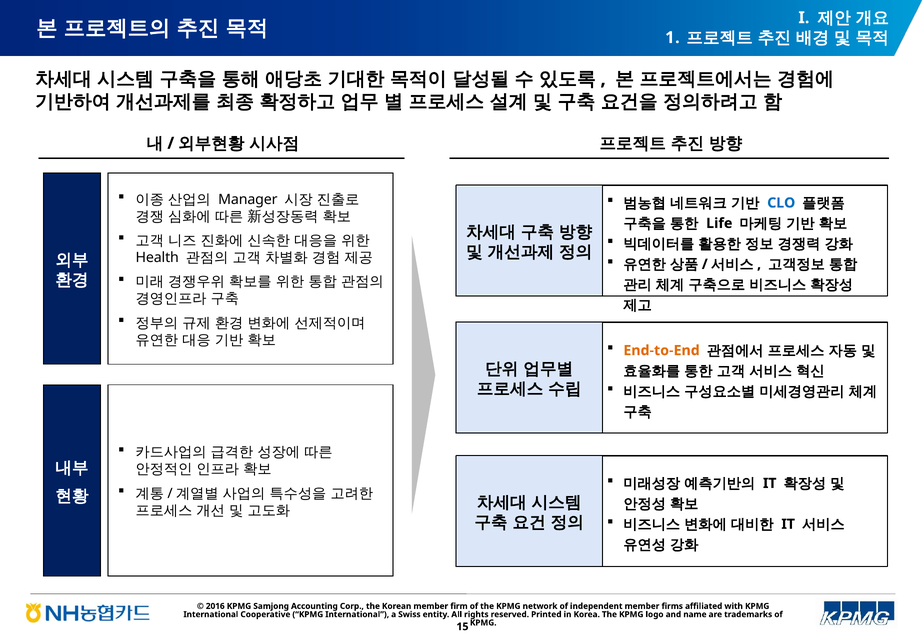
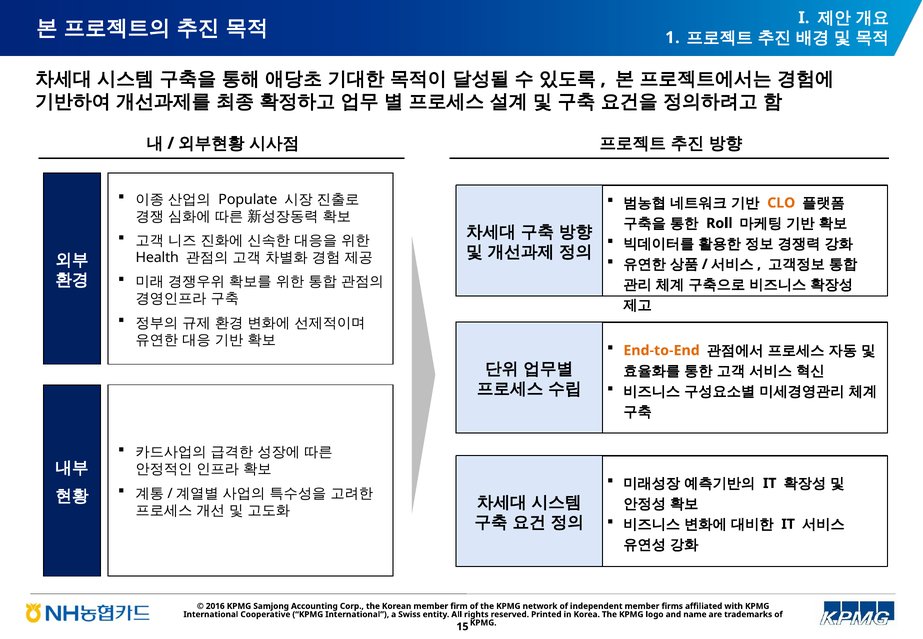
Manager: Manager -> Populate
CLO colour: blue -> orange
Life: Life -> Roll
